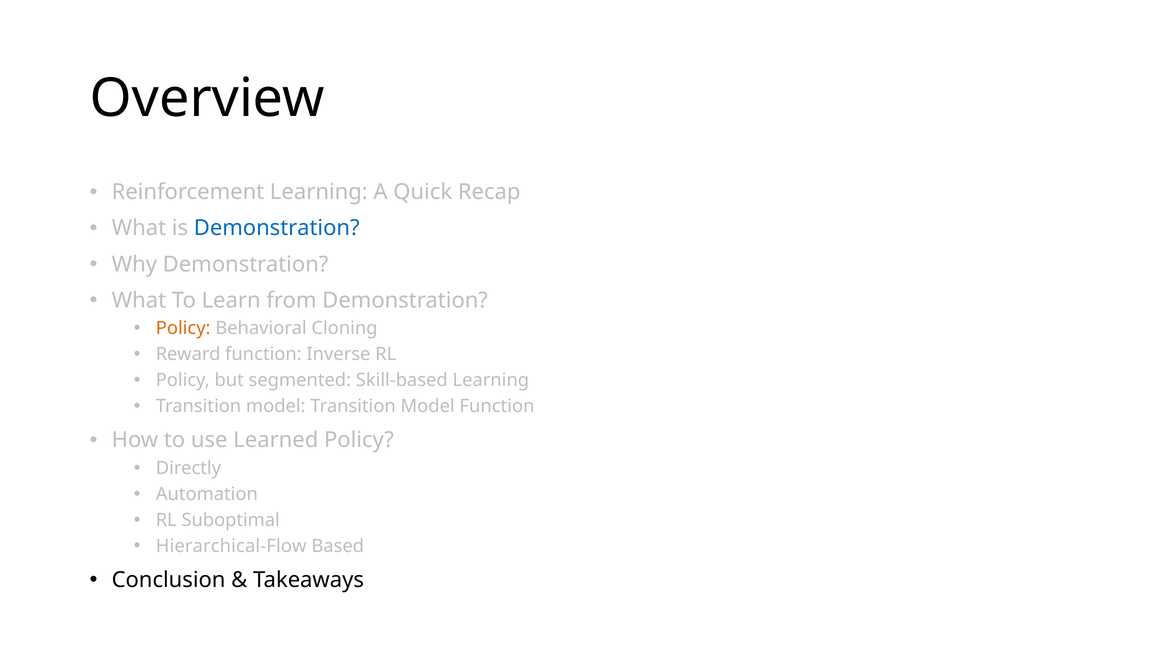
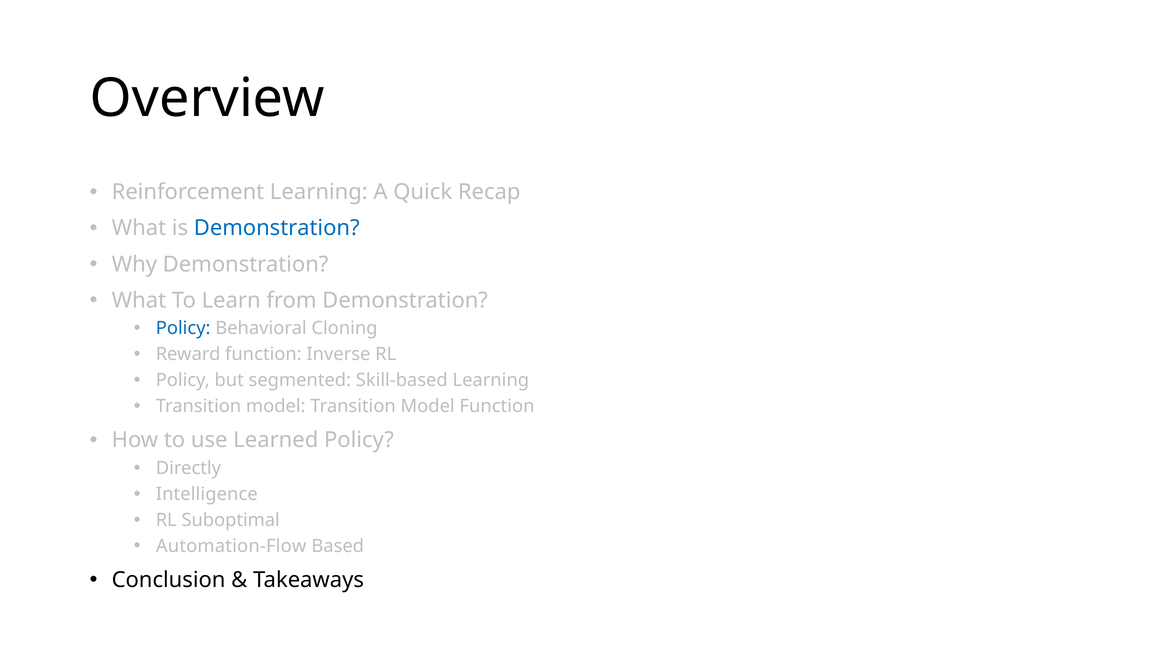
Policy at (183, 328) colour: orange -> blue
Automation: Automation -> Intelligence
Hierarchical-Flow: Hierarchical-Flow -> Automation-Flow
